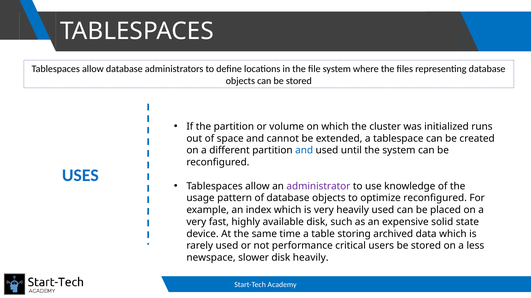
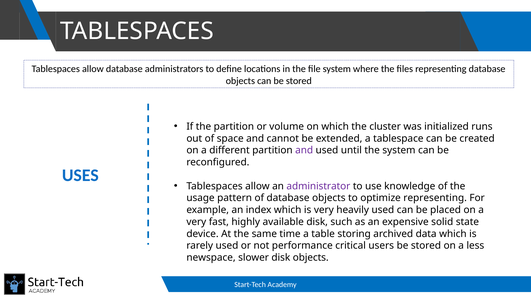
and at (304, 151) colour: blue -> purple
optimize reconfigured: reconfigured -> representing
disk heavily: heavily -> objects
